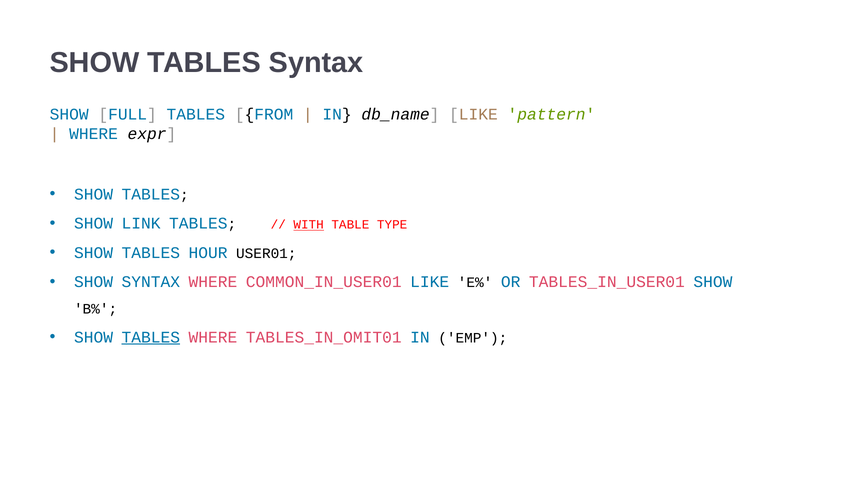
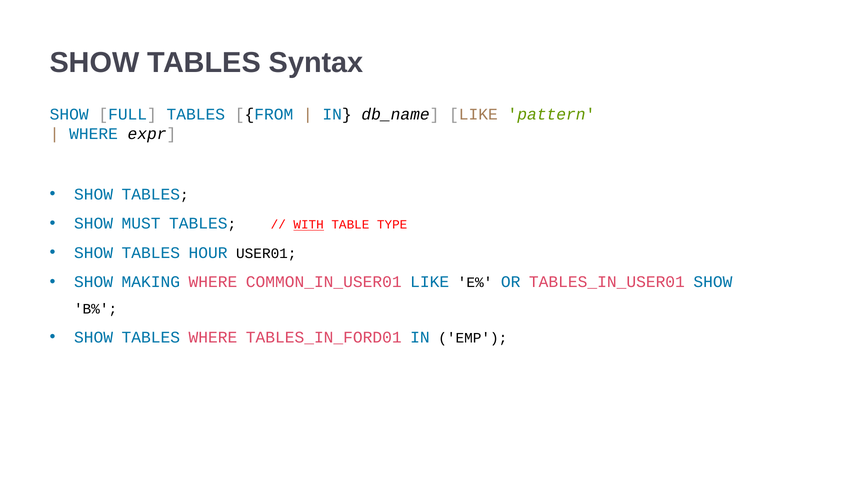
LINK: LINK -> MUST
SHOW SYNTAX: SYNTAX -> MAKING
TABLES at (151, 337) underline: present -> none
TABLES_IN_OMIT01: TABLES_IN_OMIT01 -> TABLES_IN_FORD01
